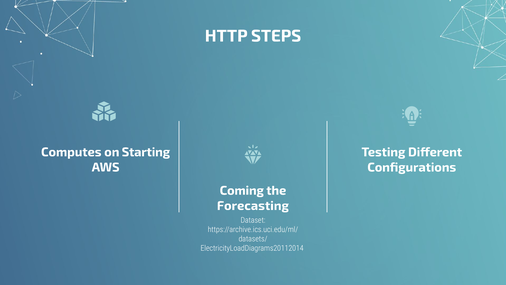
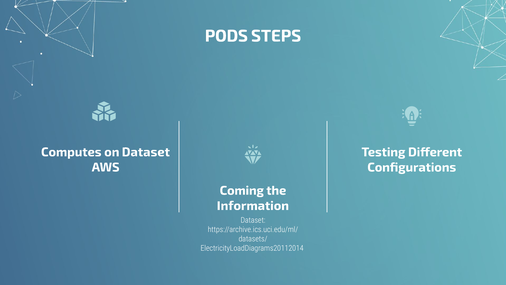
HTTP: HTTP -> PODS
on Starting: Starting -> Dataset
Forecasting: Forecasting -> Information
